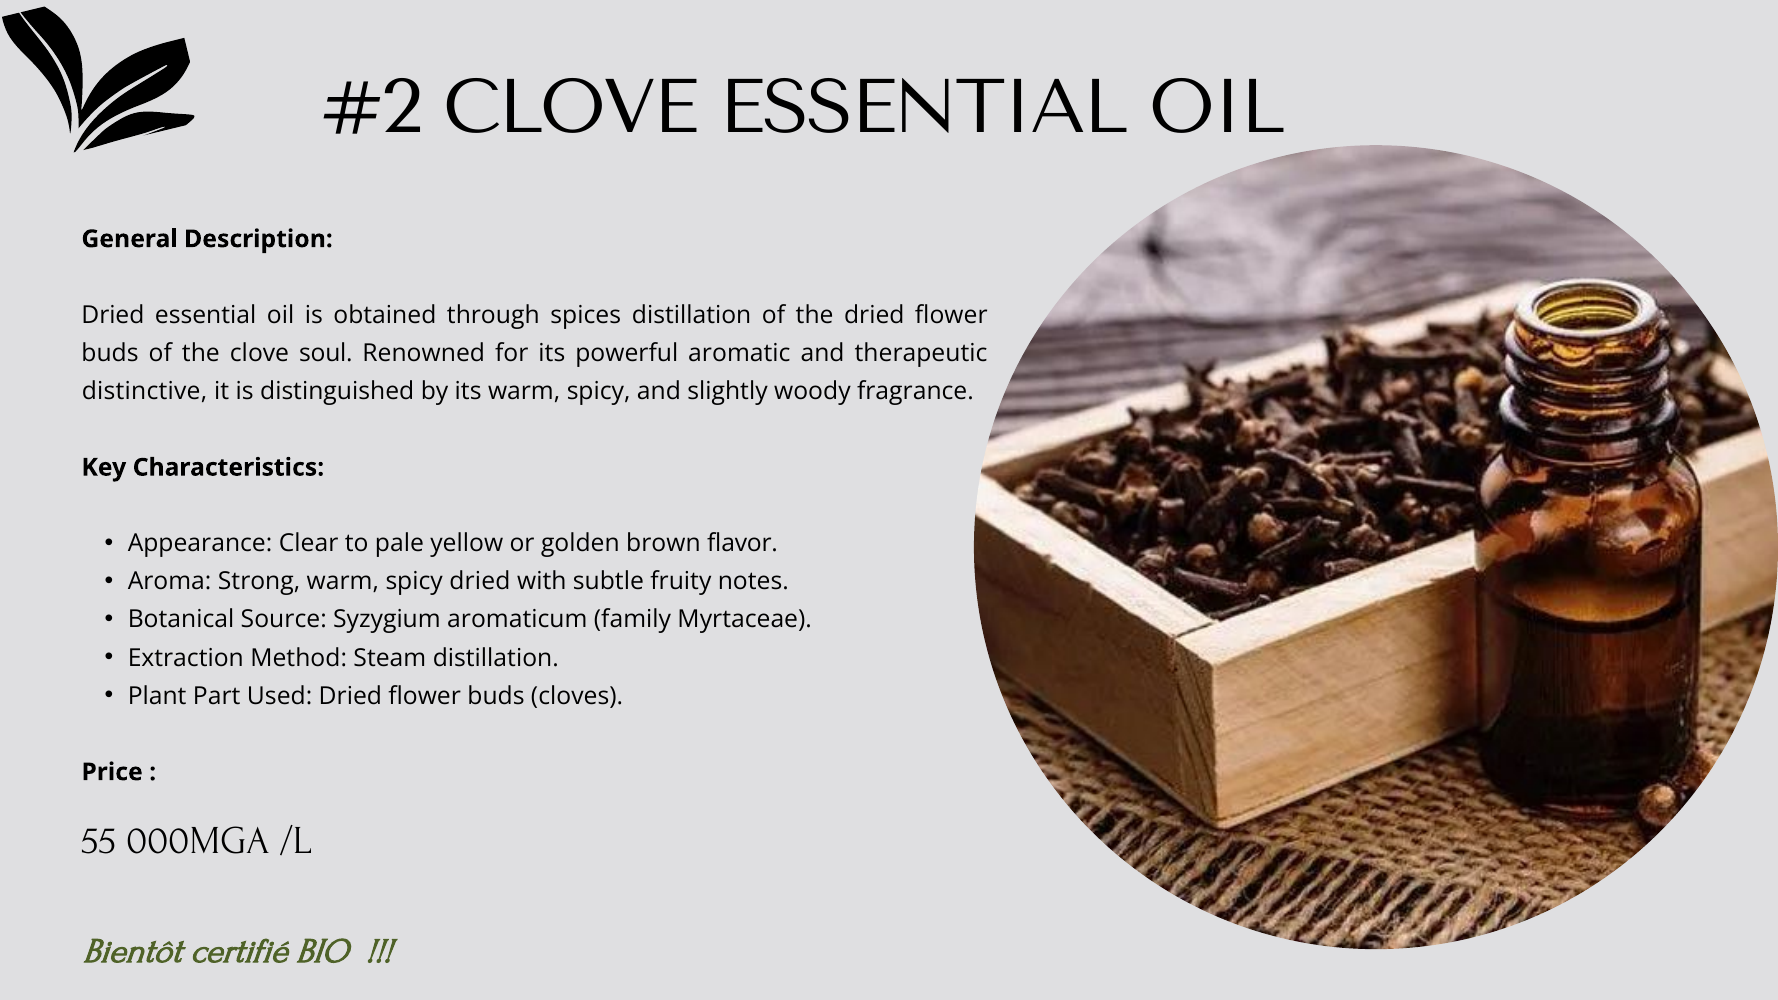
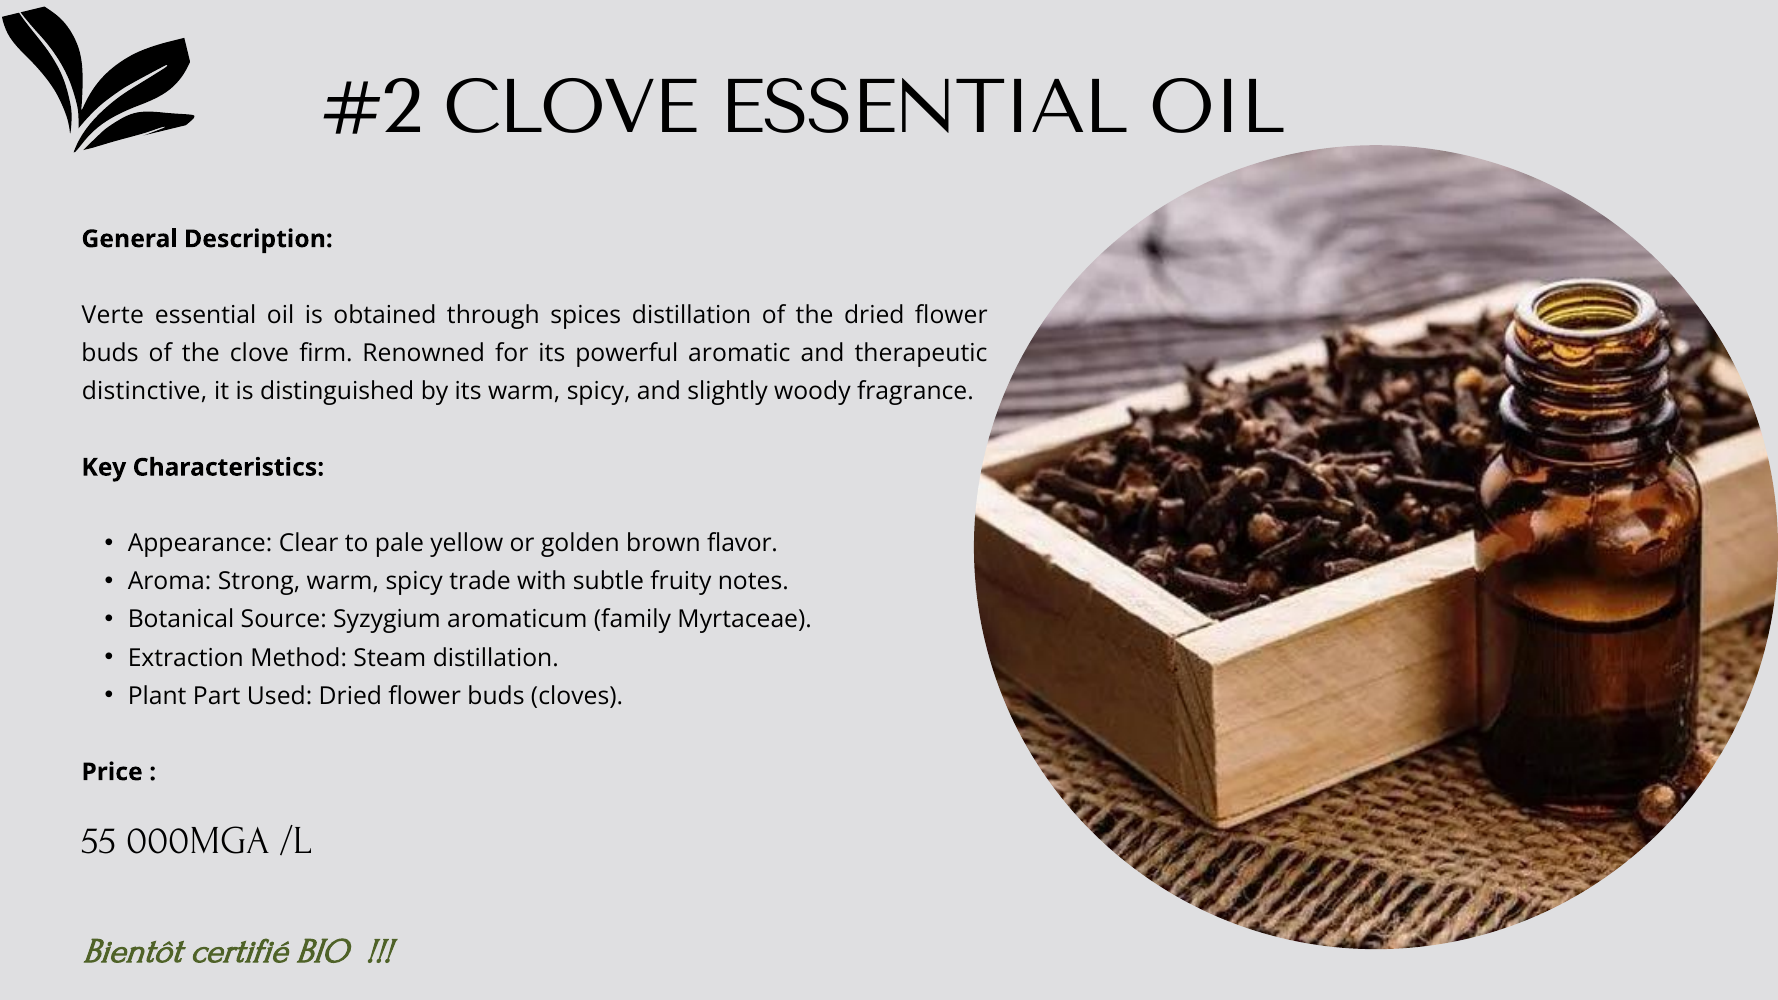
Dried at (113, 315): Dried -> Verte
soul: soul -> firm
spicy dried: dried -> trade
